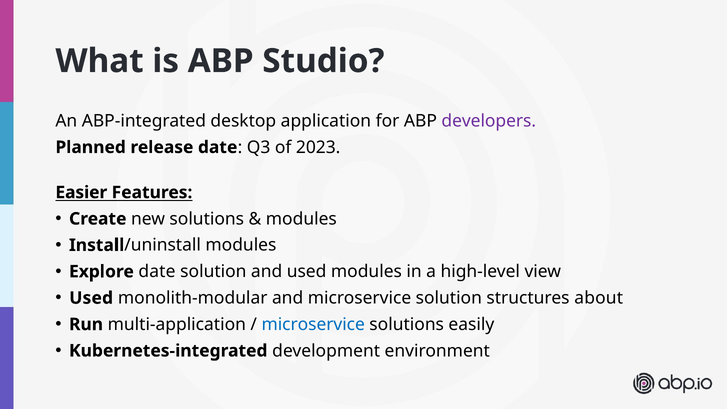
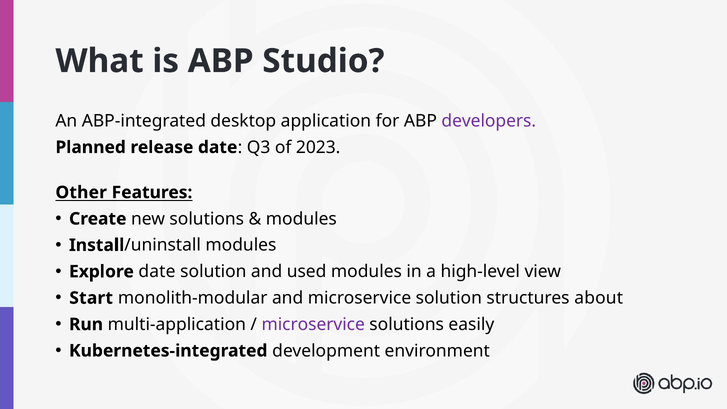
Easier: Easier -> Other
Used at (91, 298): Used -> Start
microservice at (313, 324) colour: blue -> purple
